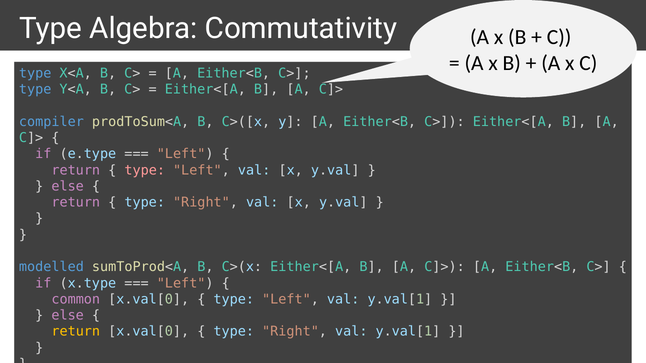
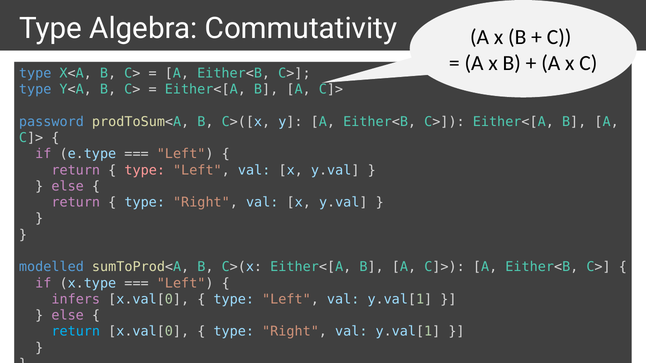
compiler: compiler -> password
common: common -> infers
return at (76, 332) colour: yellow -> light blue
